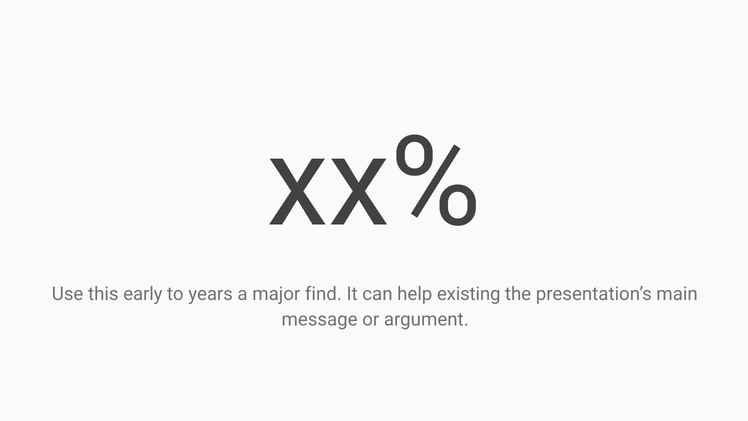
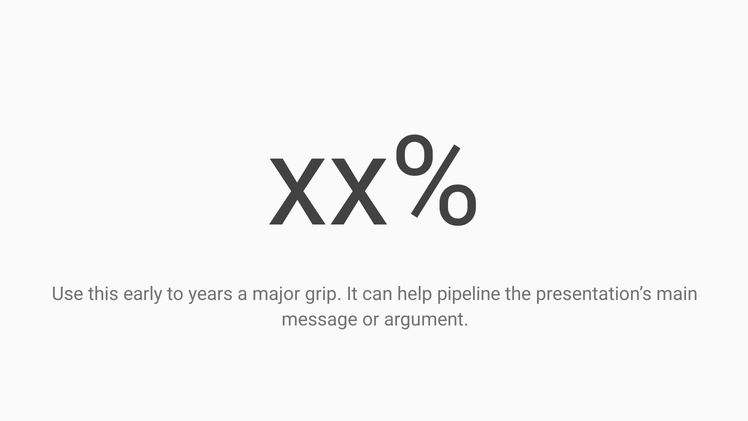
find: find -> grip
existing: existing -> pipeline
